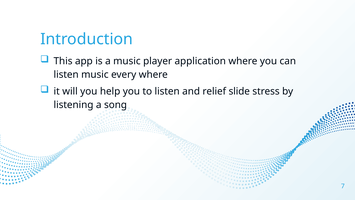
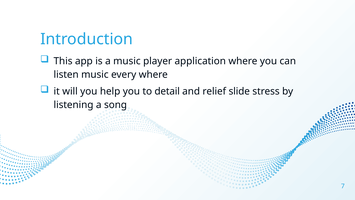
to listen: listen -> detail
